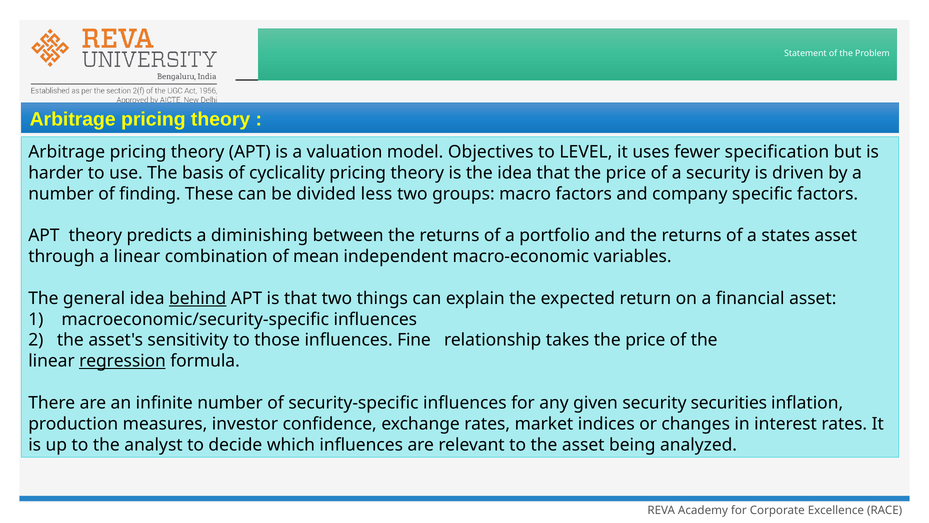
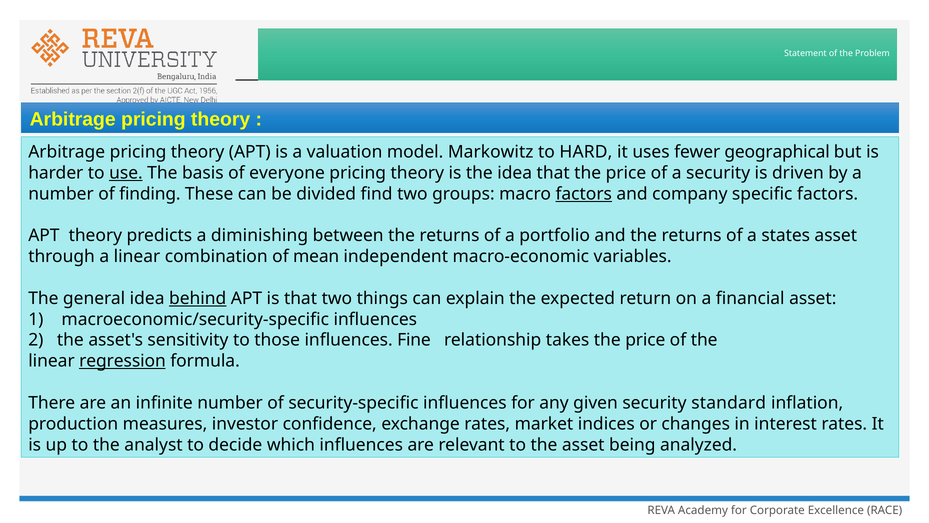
Objectives: Objectives -> Markowitz
LEVEL: LEVEL -> HARD
specification: specification -> geographical
use underline: none -> present
cyclicality: cyclicality -> everyone
less: less -> find
factors at (584, 194) underline: none -> present
securities: securities -> standard
